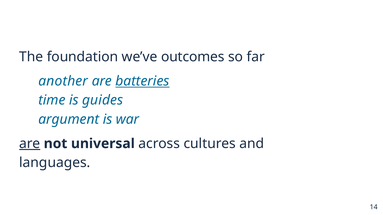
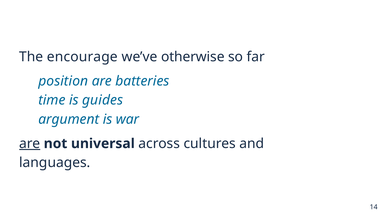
foundation: foundation -> encourage
outcomes: outcomes -> otherwise
another: another -> position
batteries underline: present -> none
